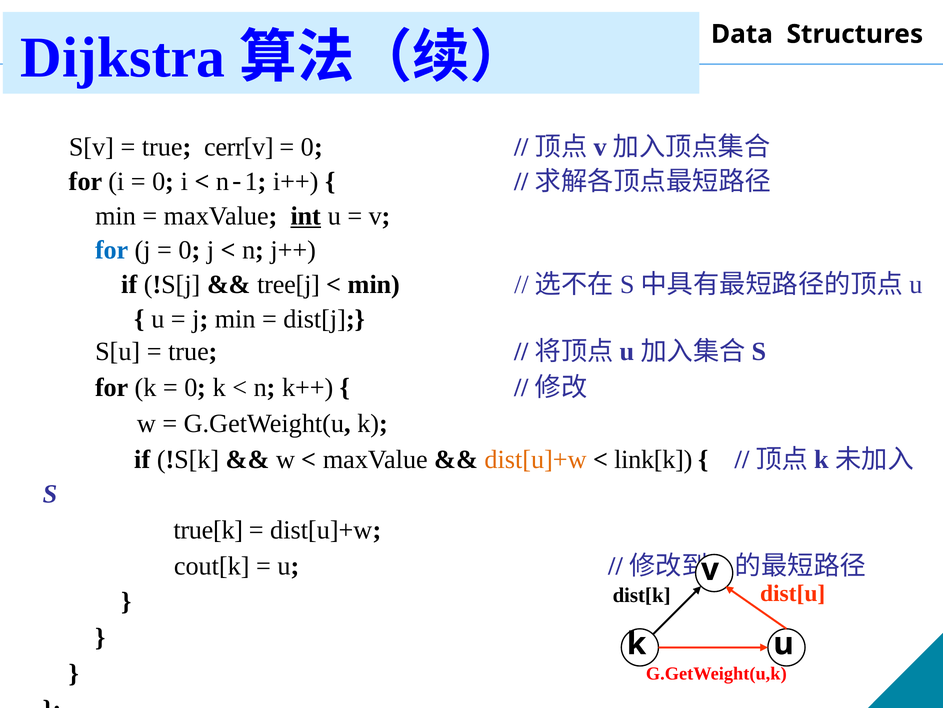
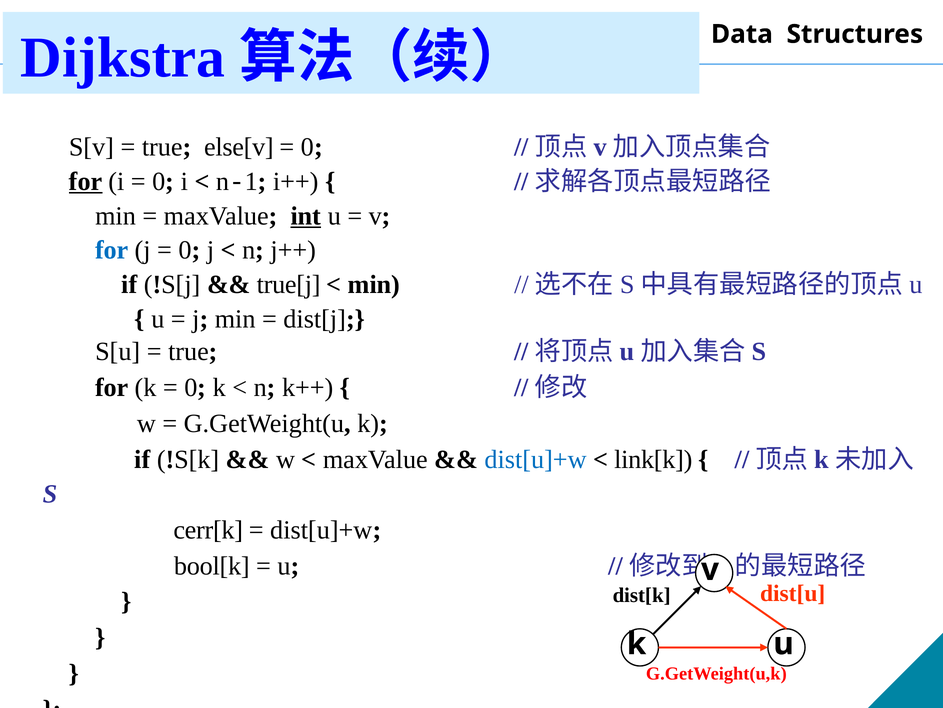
cerr[v: cerr[v -> else[v
for at (86, 181) underline: none -> present
tree[j: tree[j -> true[j
dist[u]+w at (535, 459) colour: orange -> blue
true[k: true[k -> cerr[k
cout[k: cout[k -> bool[k
